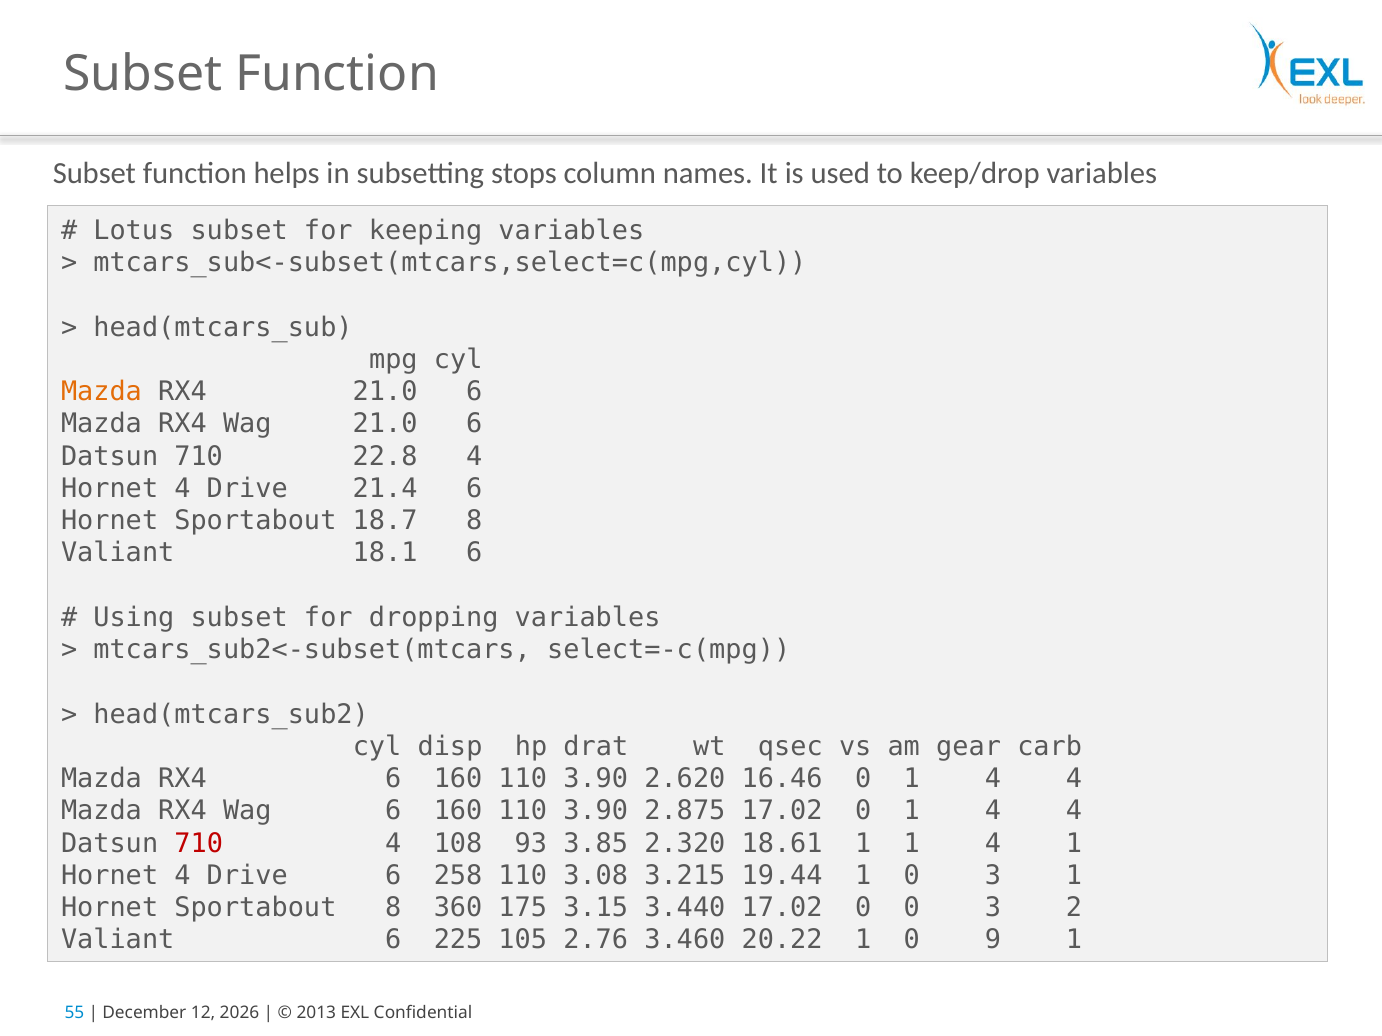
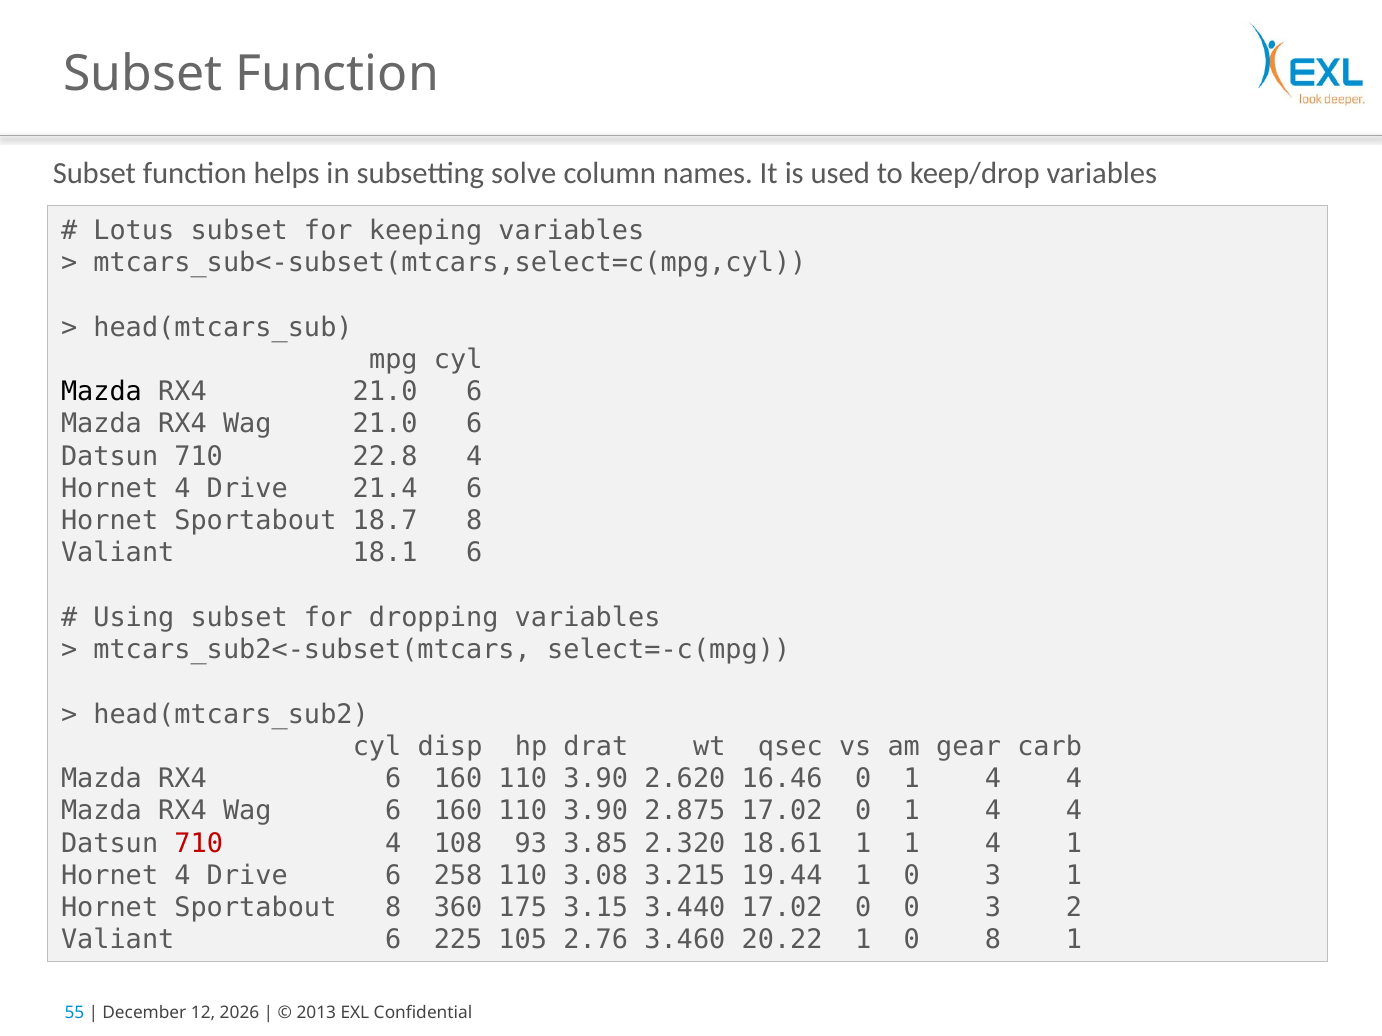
stops: stops -> solve
Mazda at (101, 392) colour: orange -> black
0 9: 9 -> 8
